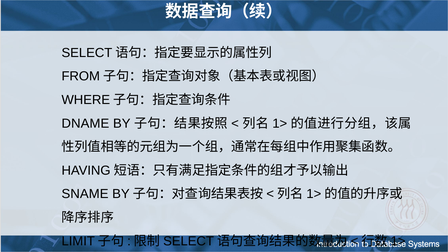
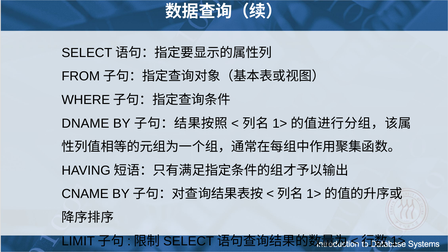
SNAME: SNAME -> CNAME
